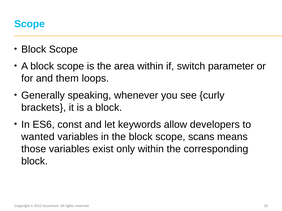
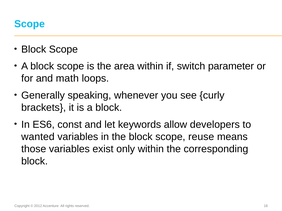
them: them -> math
scans: scans -> reuse
